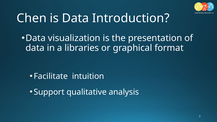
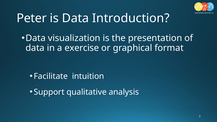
Chen: Chen -> Peter
libraries: libraries -> exercise
